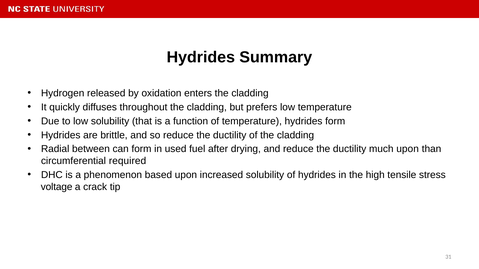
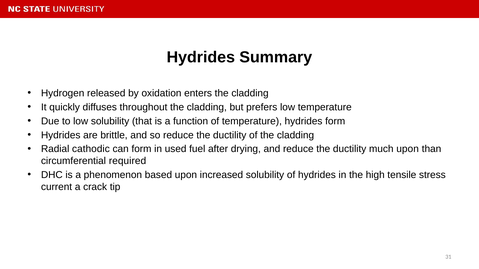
between: between -> cathodic
voltage: voltage -> current
